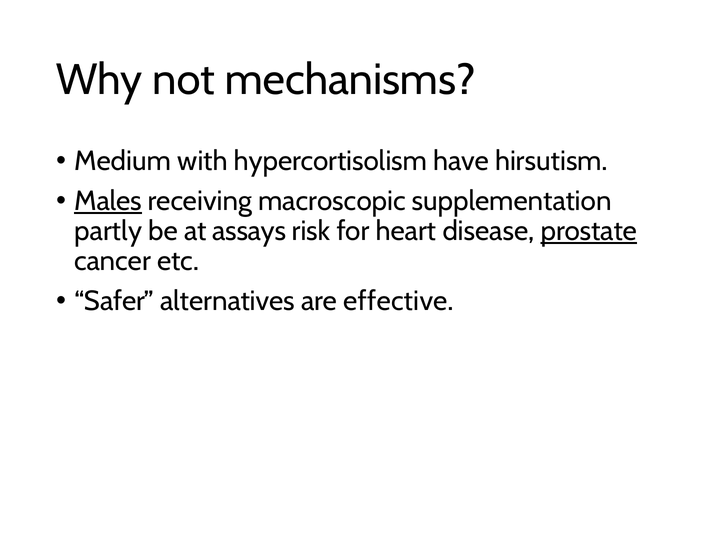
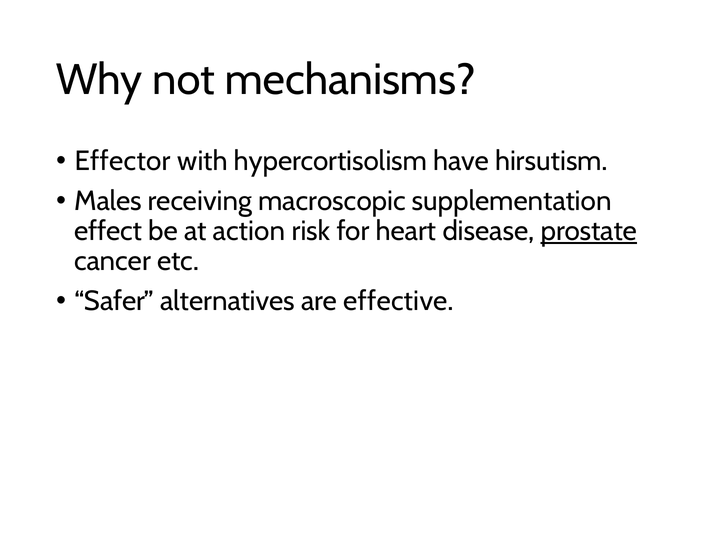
Medium: Medium -> Effector
Males underline: present -> none
partly: partly -> effect
assays: assays -> action
